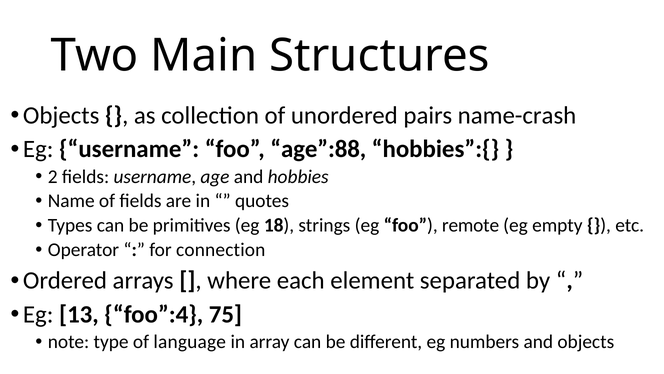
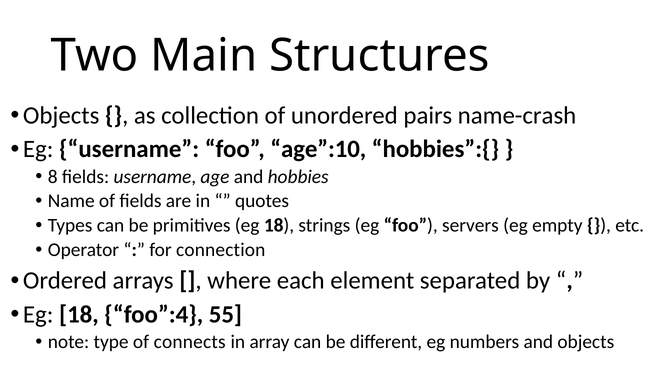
age”:88: age”:88 -> age”:10
2: 2 -> 8
remote: remote -> servers
13 at (79, 314): 13 -> 18
75: 75 -> 55
language: language -> connects
